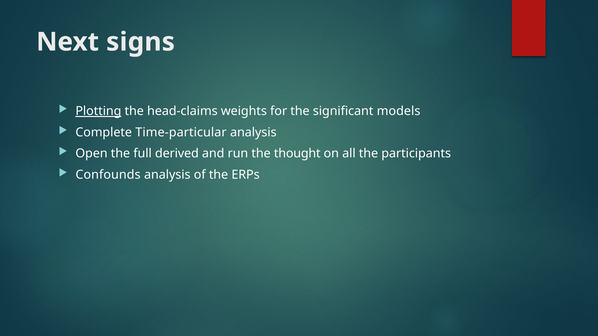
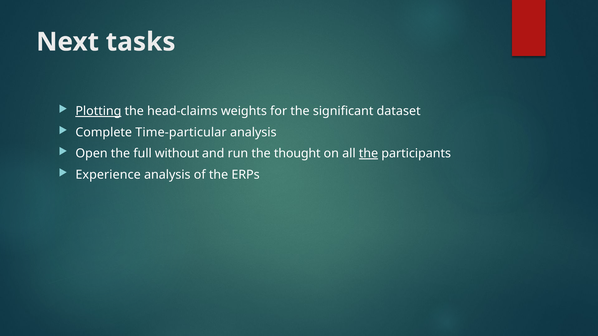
signs: signs -> tasks
models: models -> dataset
derived: derived -> without
the at (368, 154) underline: none -> present
Confounds: Confounds -> Experience
